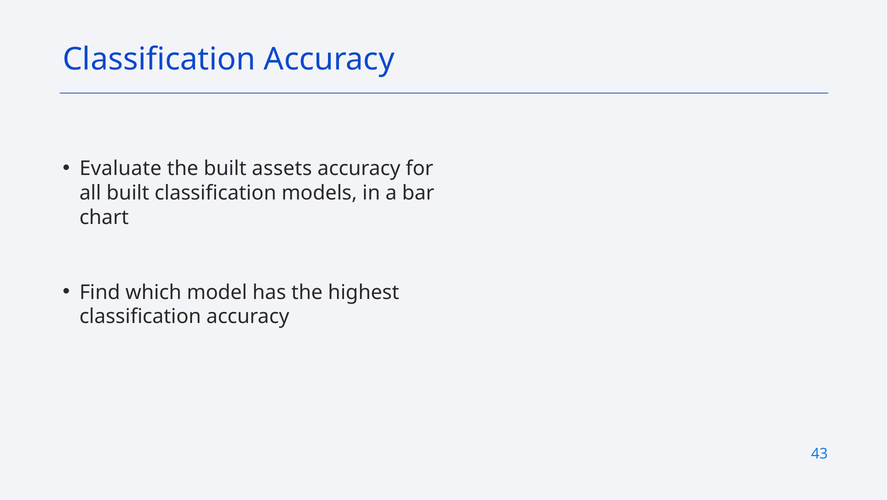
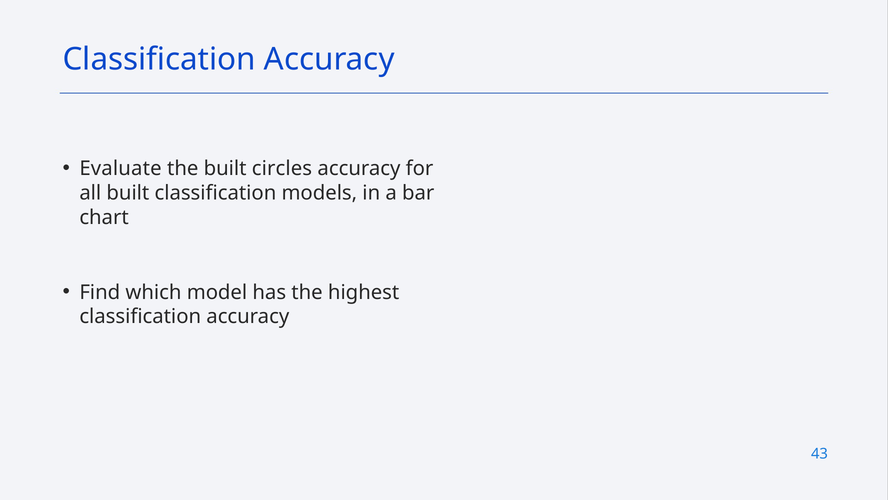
assets: assets -> circles
